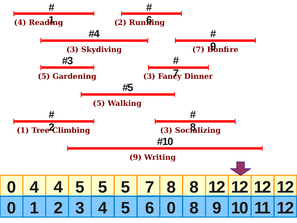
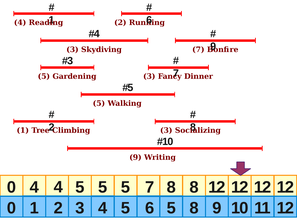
6 0: 0 -> 5
